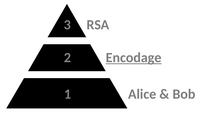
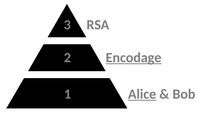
Alice underline: none -> present
